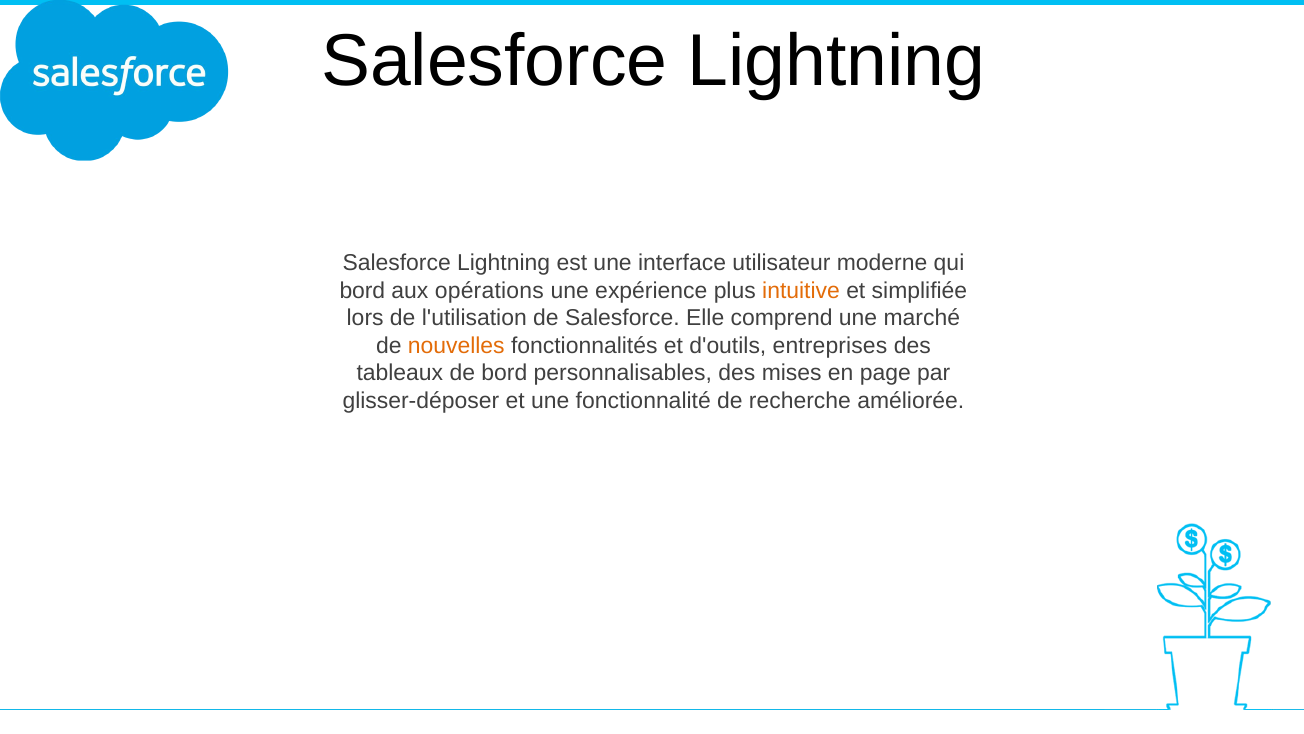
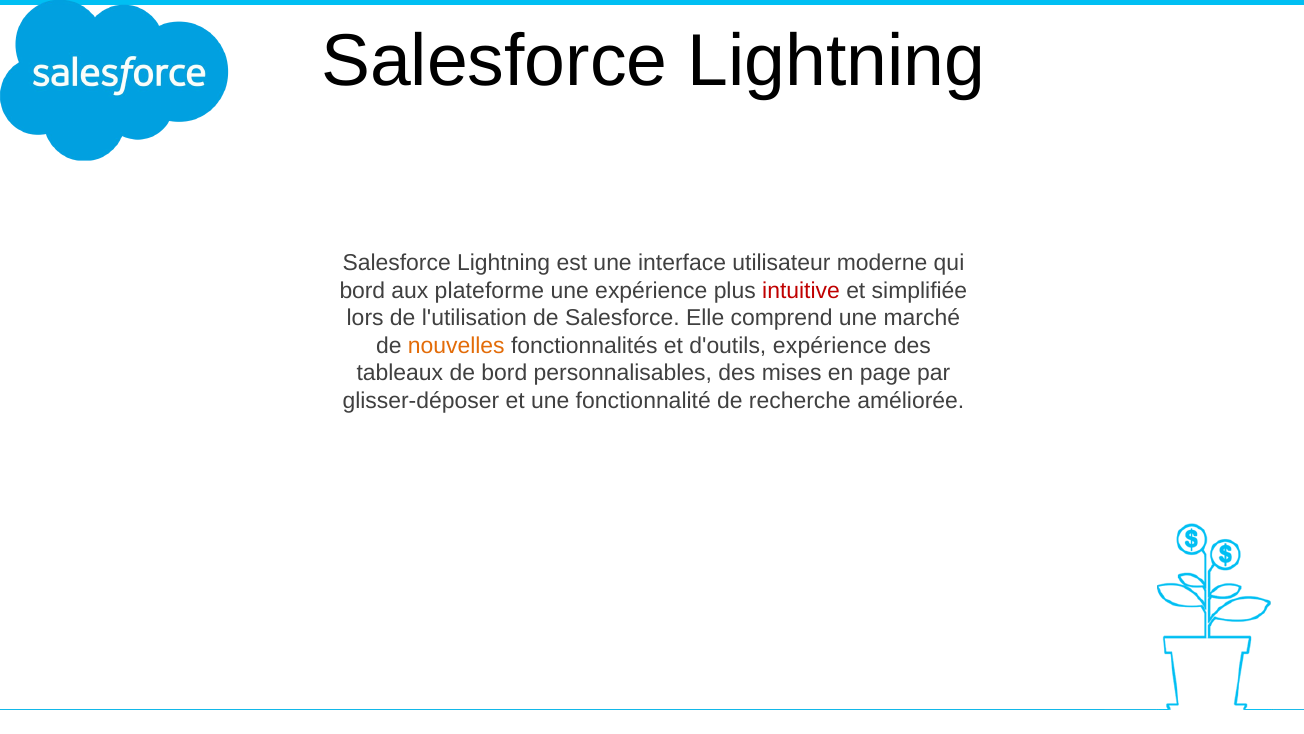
opérations: opérations -> plateforme
intuitive colour: orange -> red
d'outils entreprises: entreprises -> expérience
